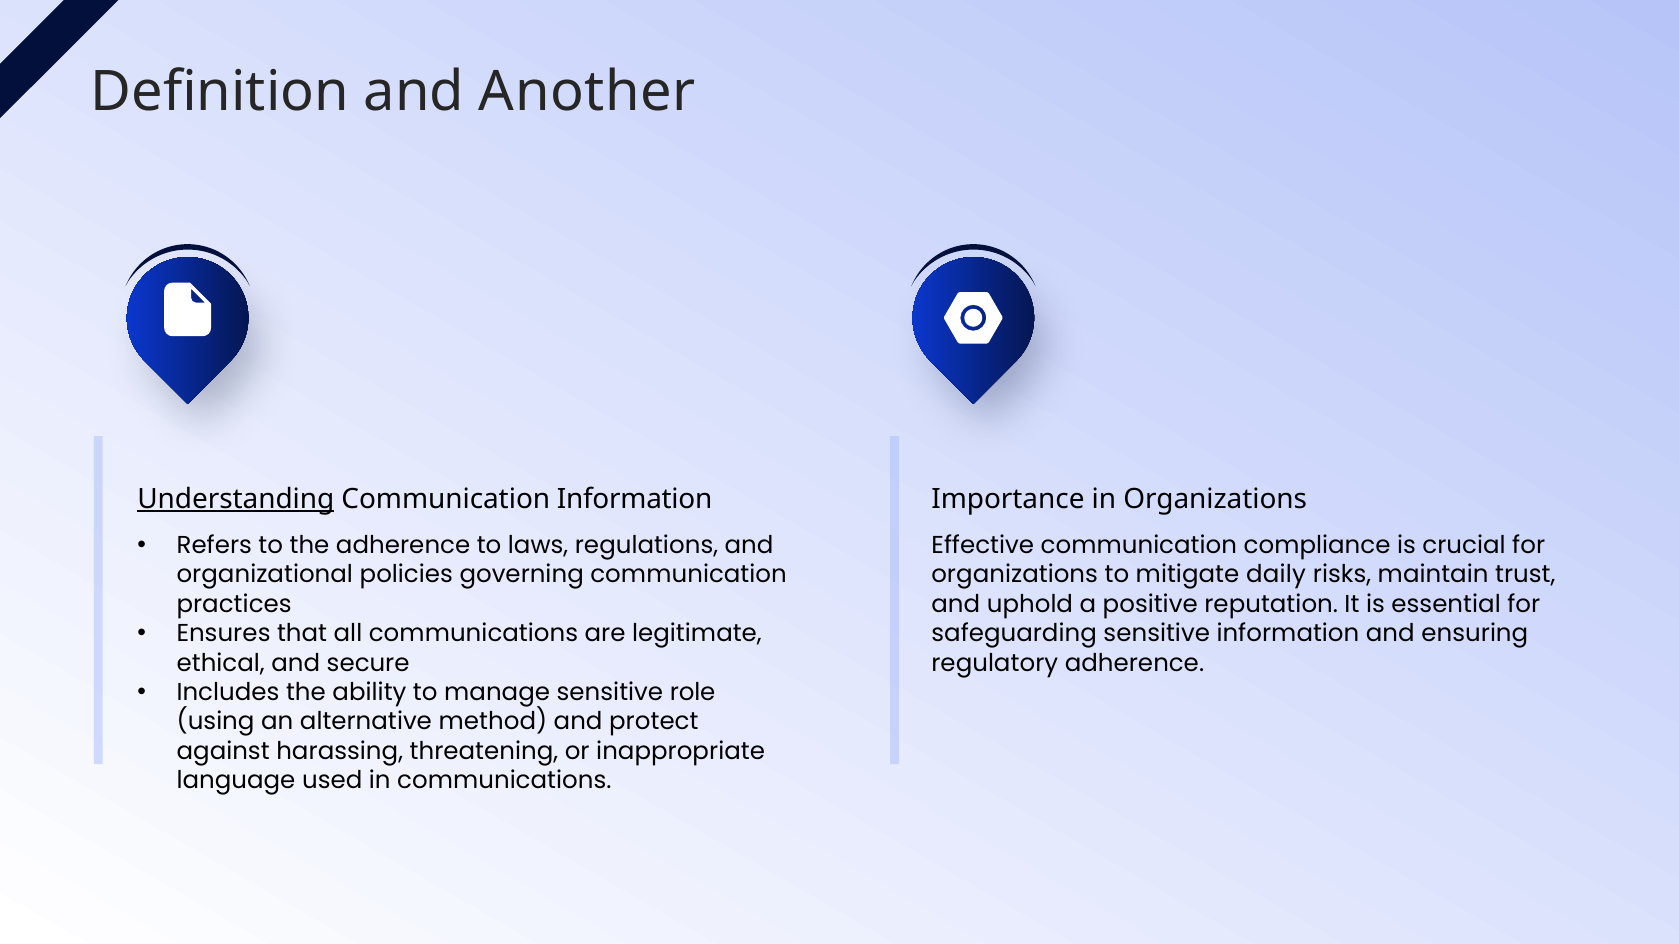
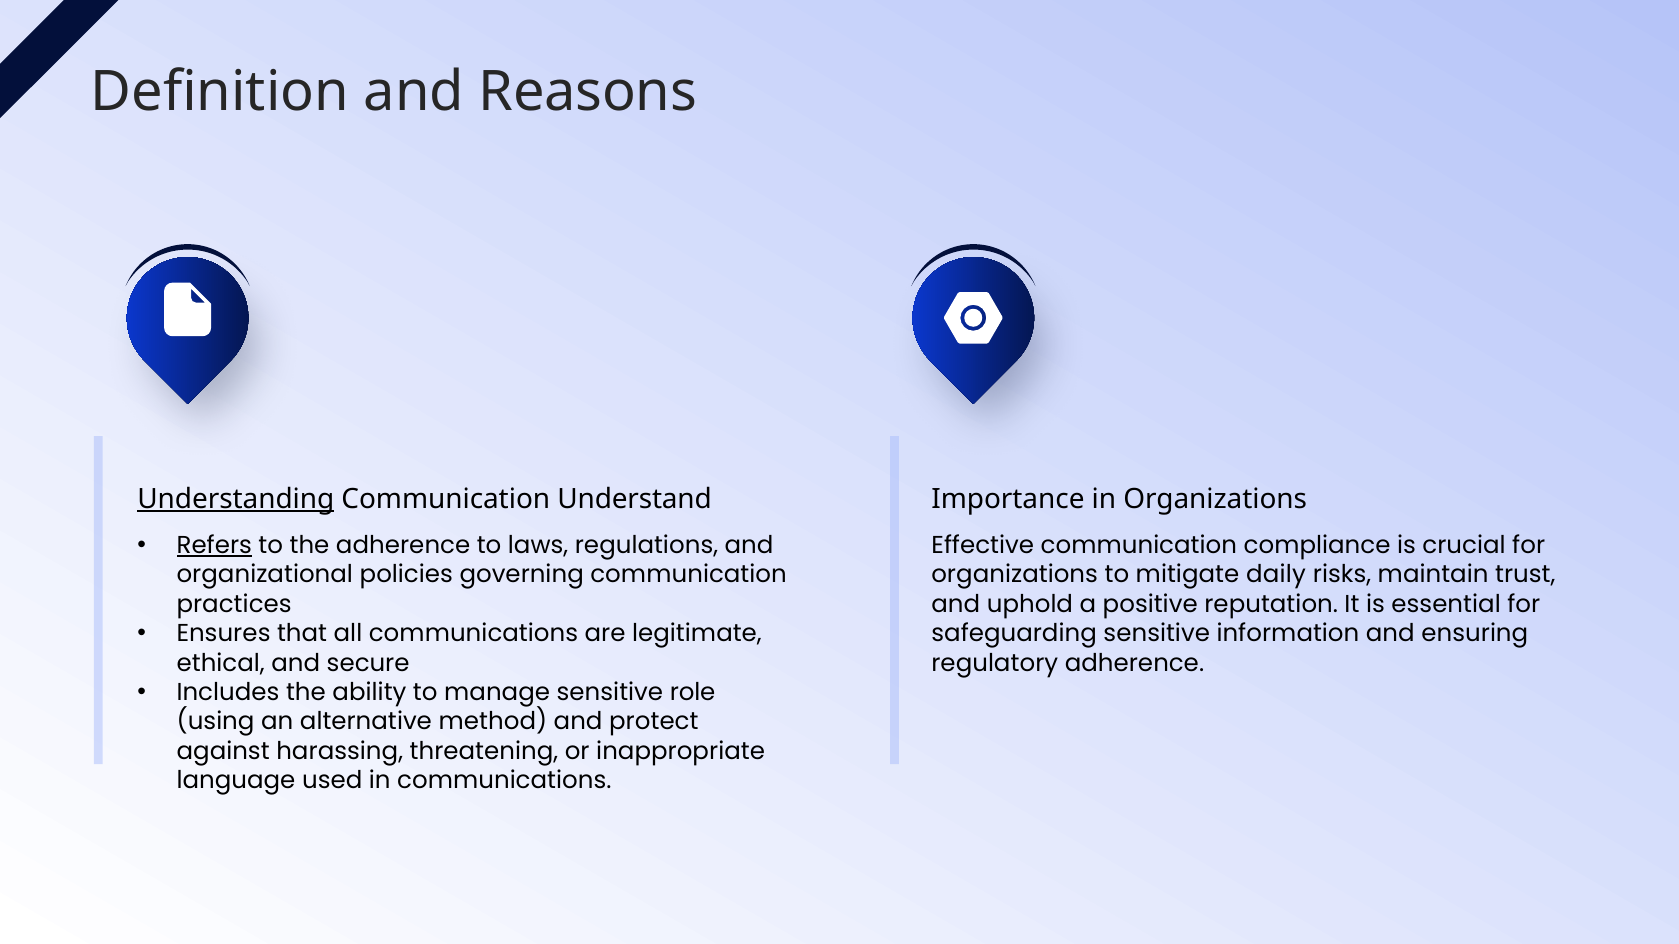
Another: Another -> Reasons
Communication Information: Information -> Understand
Refers underline: none -> present
